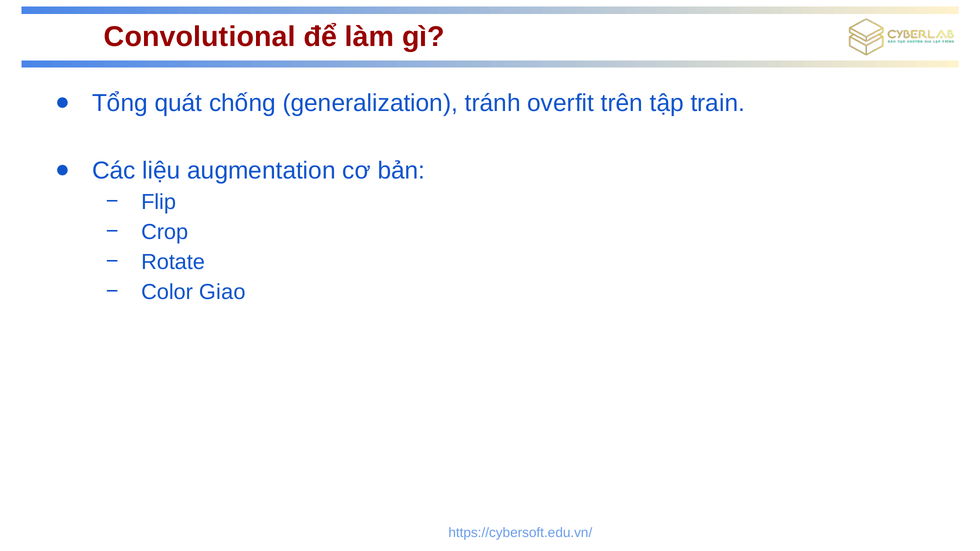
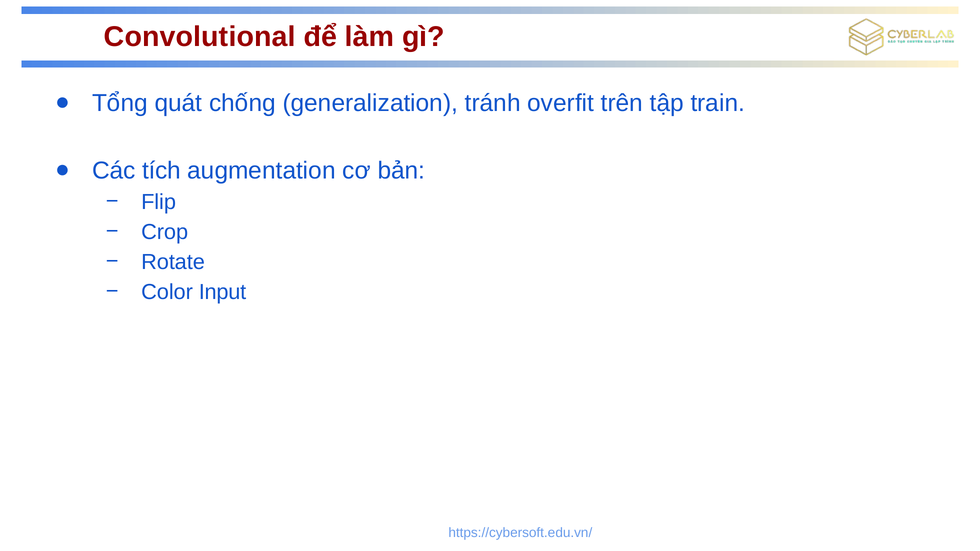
liệu: liệu -> tích
Giao: Giao -> Input
